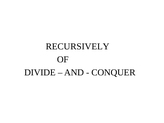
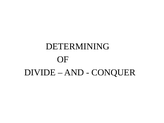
RECURSIVELY: RECURSIVELY -> DETERMINING
